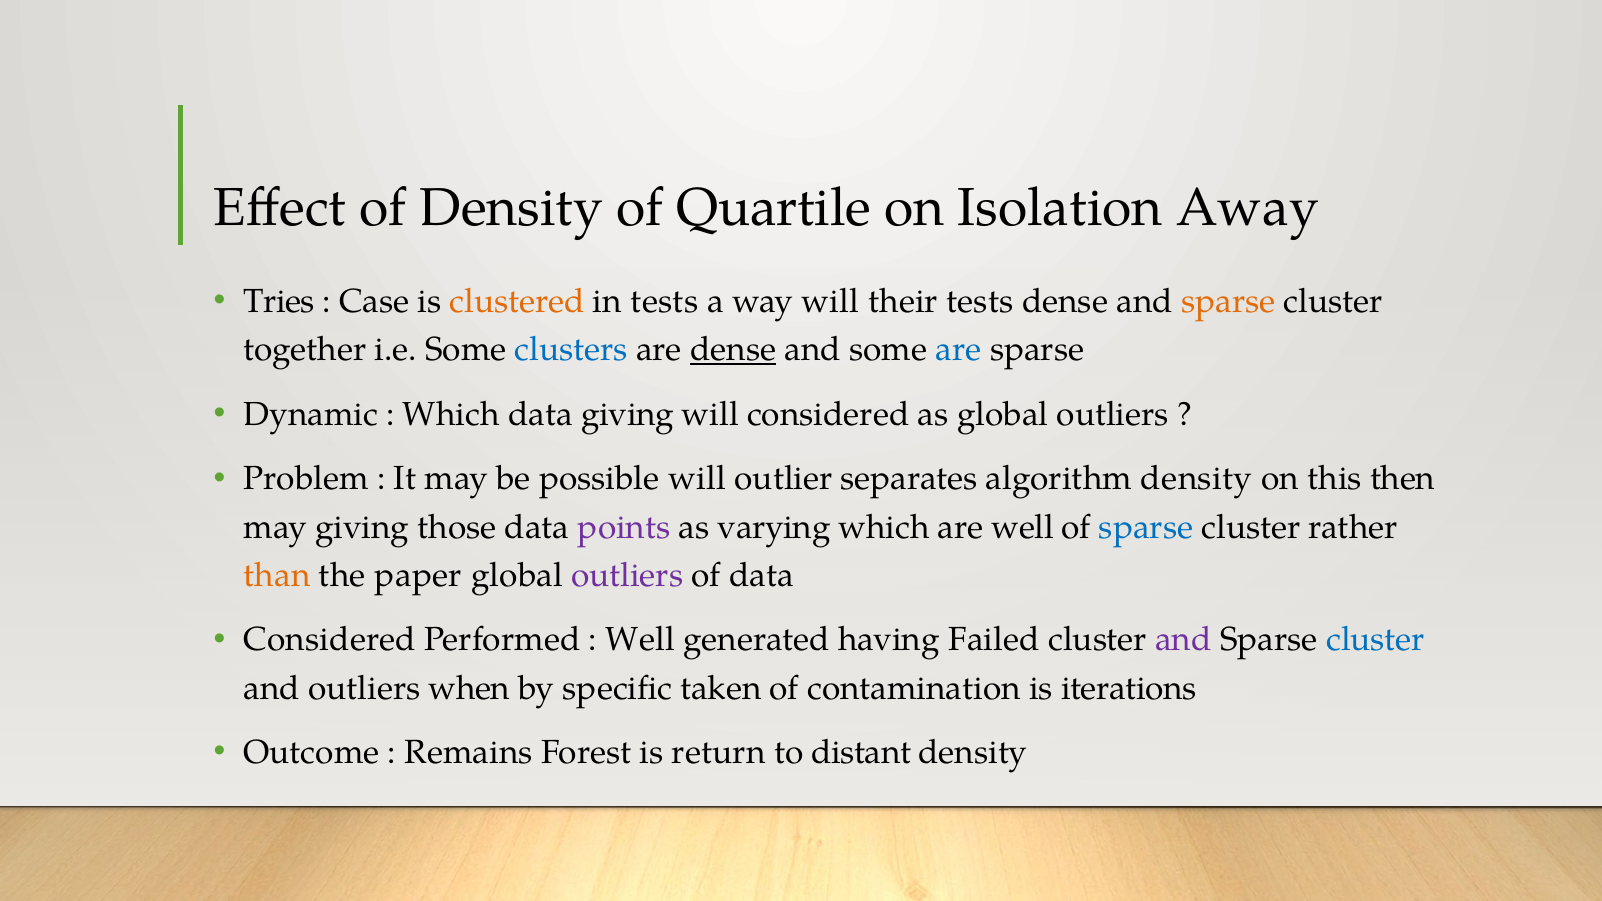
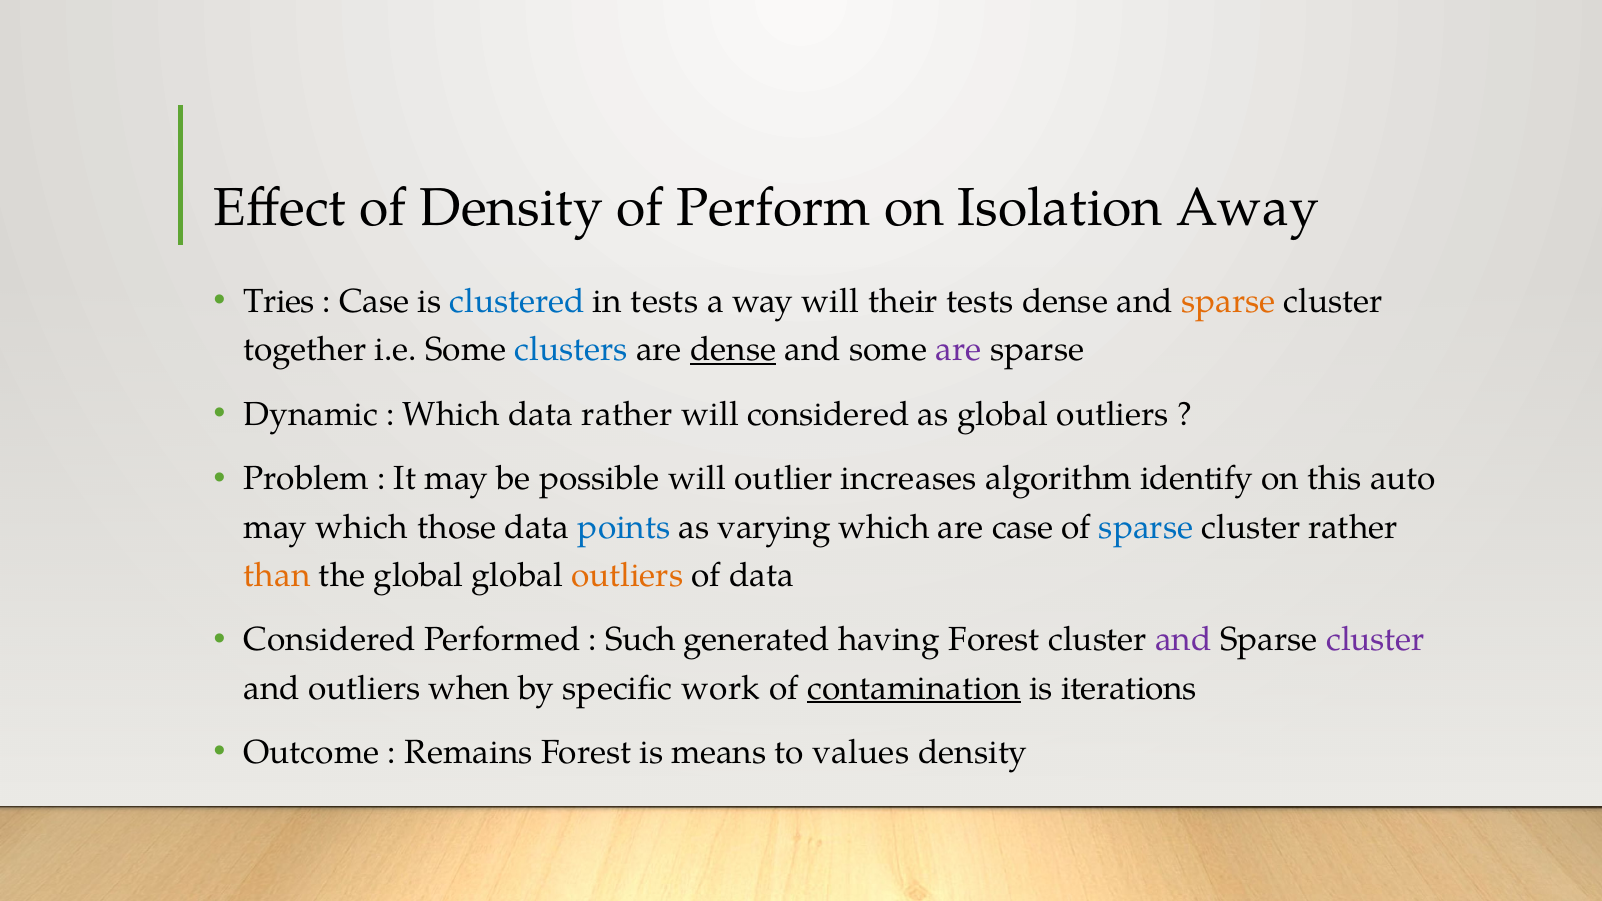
Quartile: Quartile -> Perform
clustered colour: orange -> blue
are at (959, 349) colour: blue -> purple
data giving: giving -> rather
separates: separates -> increases
algorithm density: density -> identify
then: then -> auto
may giving: giving -> which
points colour: purple -> blue
are well: well -> case
the paper: paper -> global
outliers at (627, 575) colour: purple -> orange
Well at (640, 640): Well -> Such
having Failed: Failed -> Forest
cluster at (1376, 640) colour: blue -> purple
taken: taken -> work
contamination underline: none -> present
return: return -> means
distant: distant -> values
